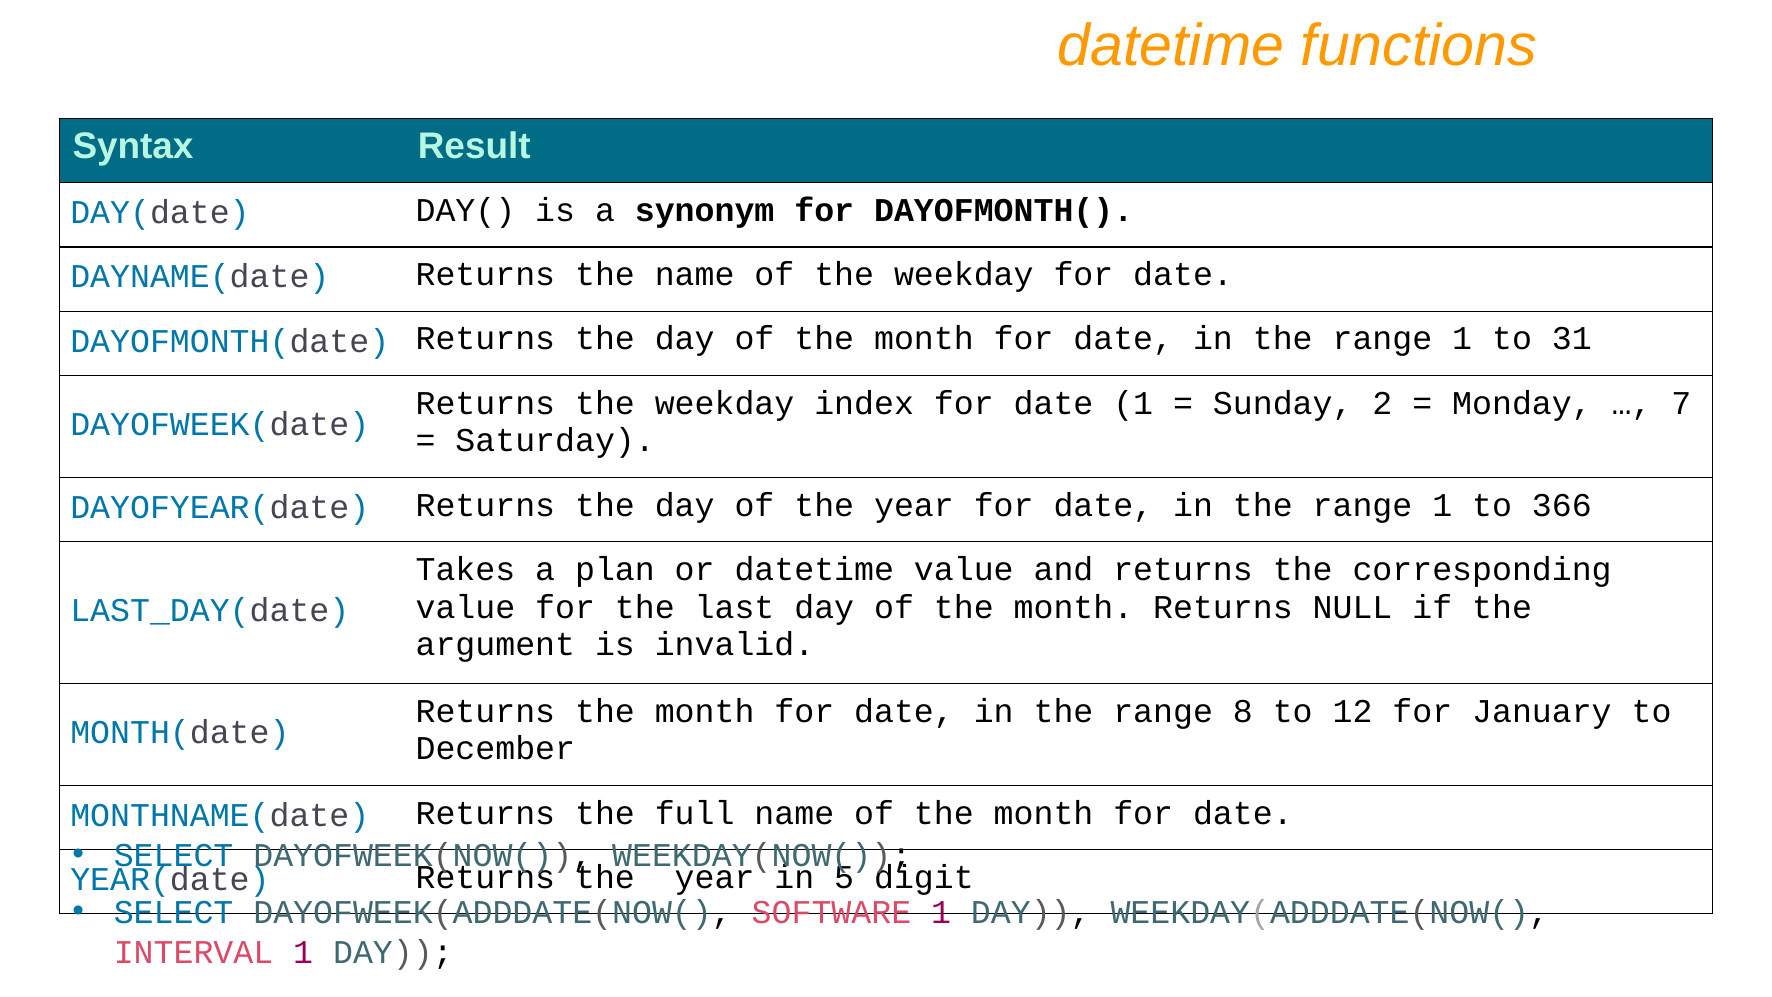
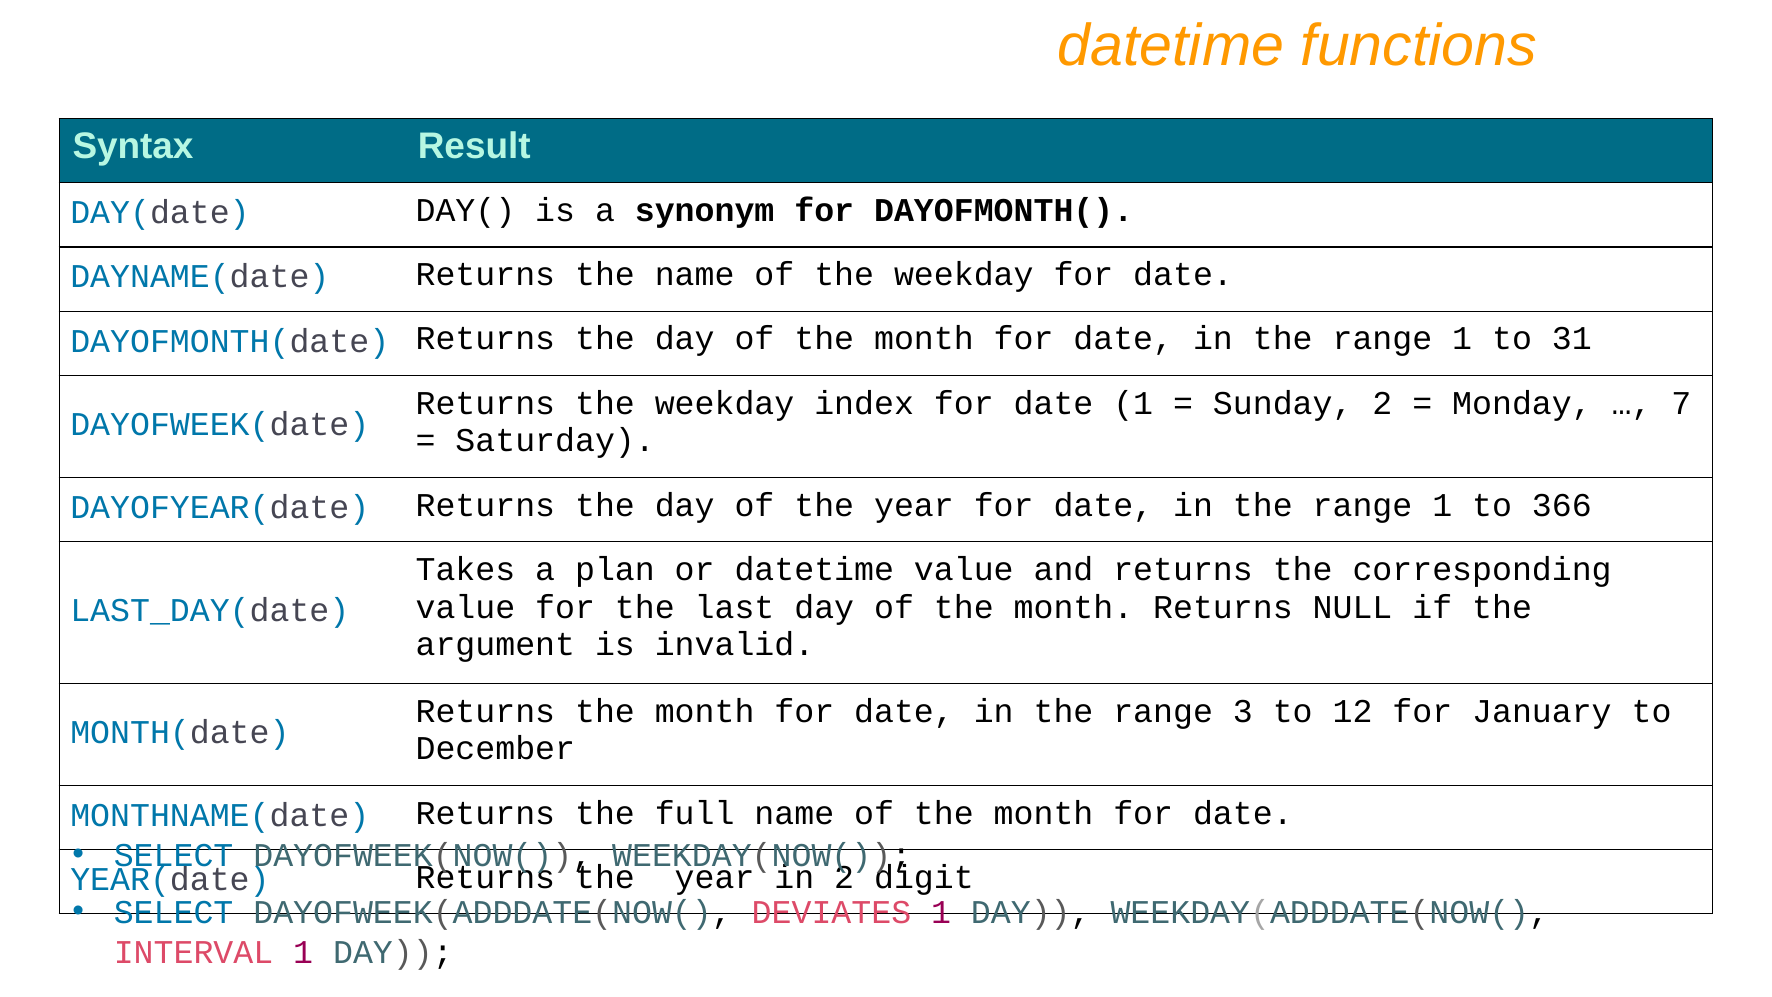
8: 8 -> 3
in 5: 5 -> 2
SOFTWARE: SOFTWARE -> DEVIATES
